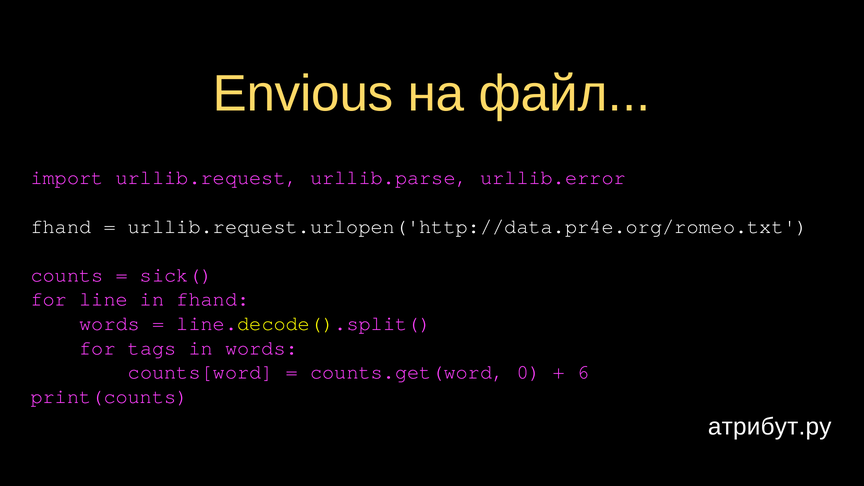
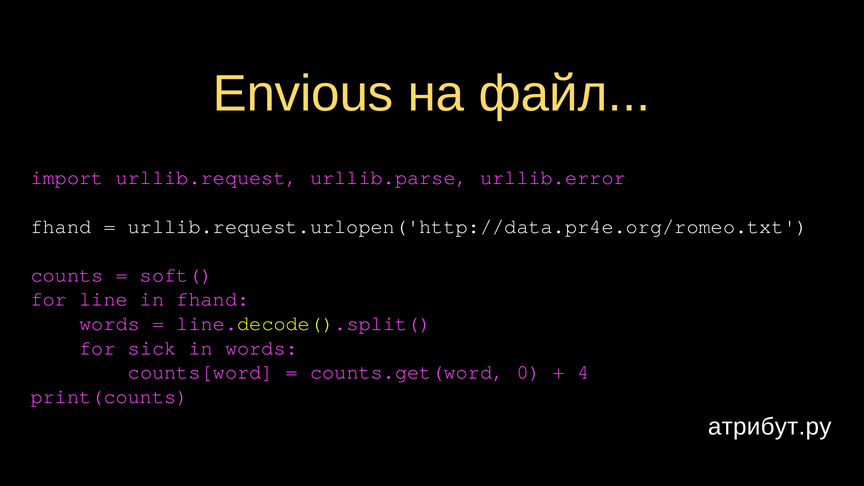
sick(: sick( -> soft(
tags: tags -> sick
6: 6 -> 4
